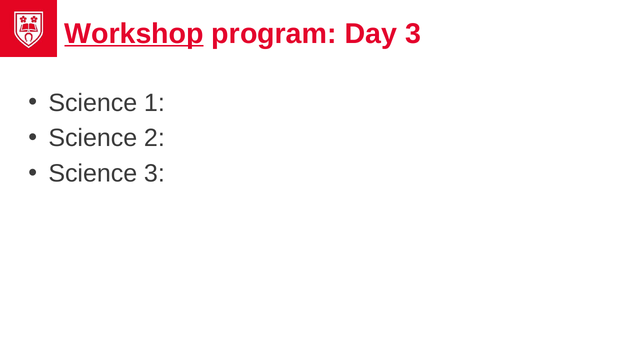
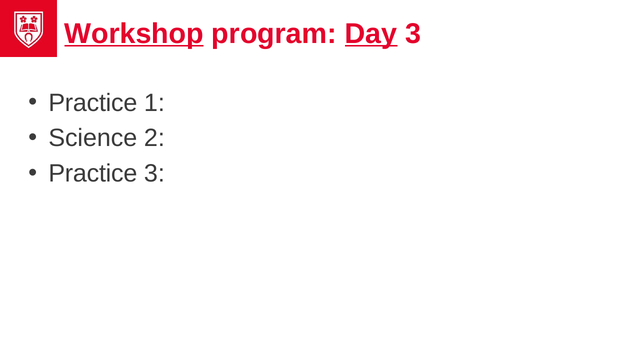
Day underline: none -> present
Science at (93, 103): Science -> Practice
Science at (93, 174): Science -> Practice
